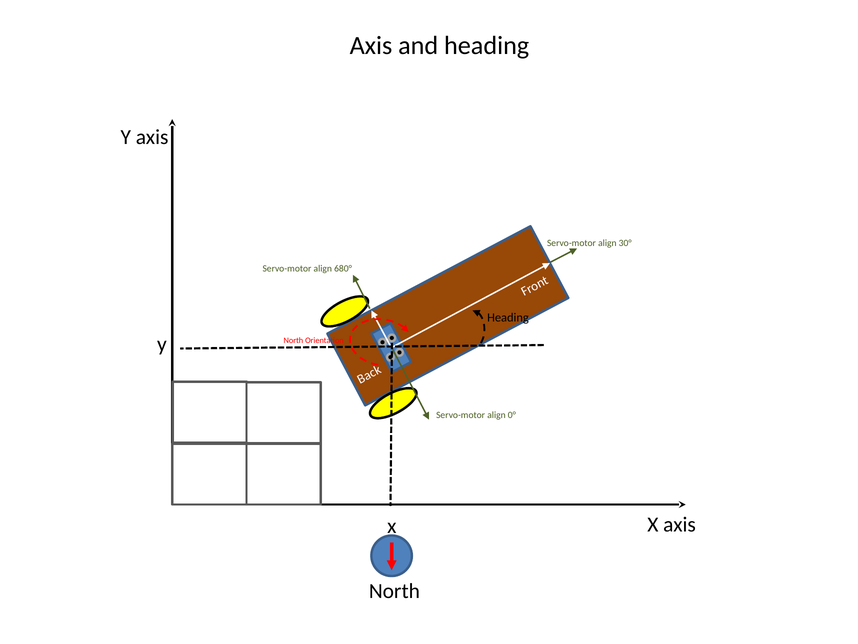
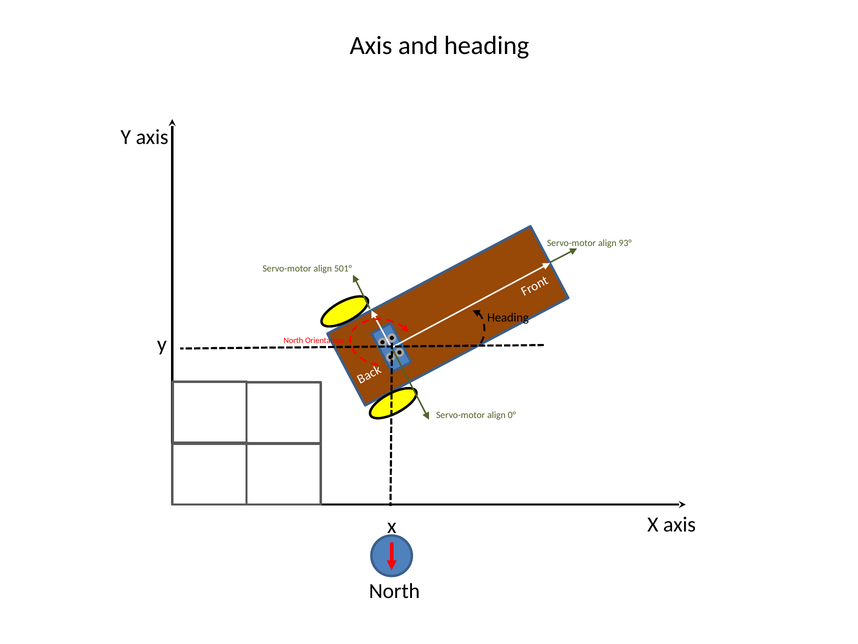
30°: 30° -> 93°
680°: 680° -> 501°
